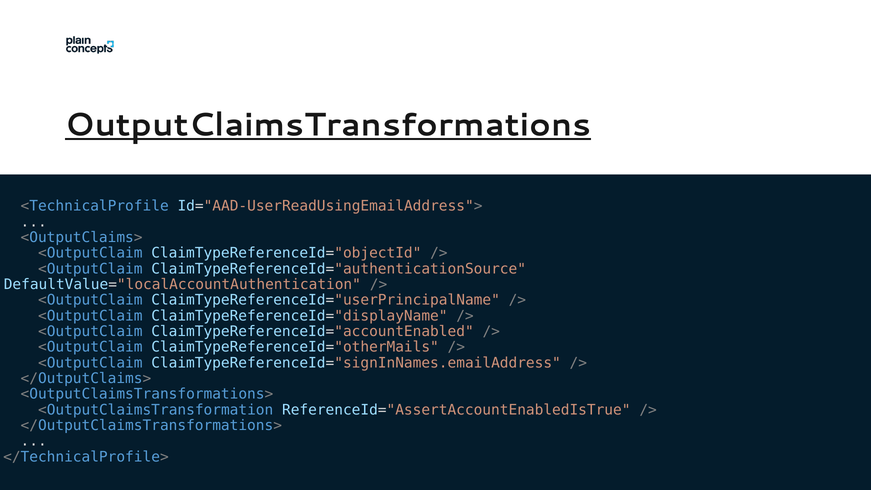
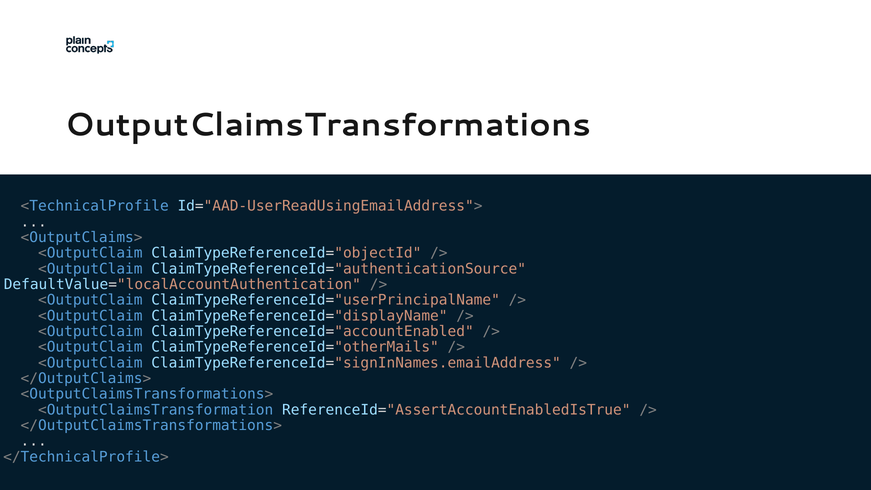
OutputClaimsTransformations underline: present -> none
